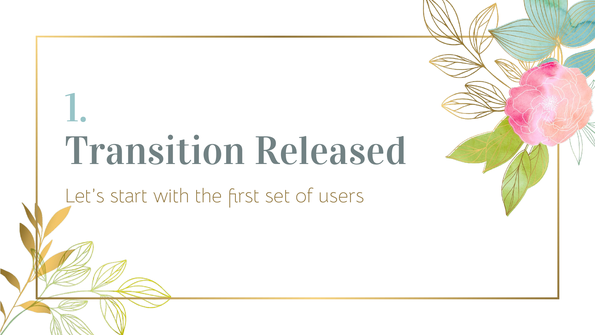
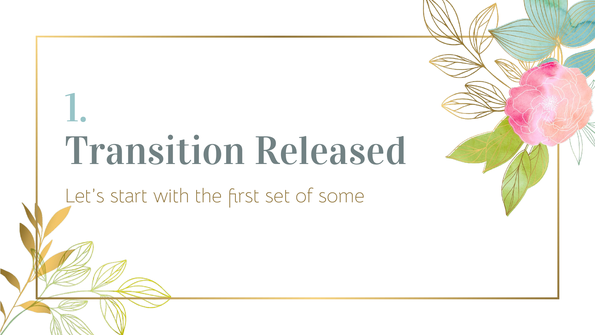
users: users -> some
